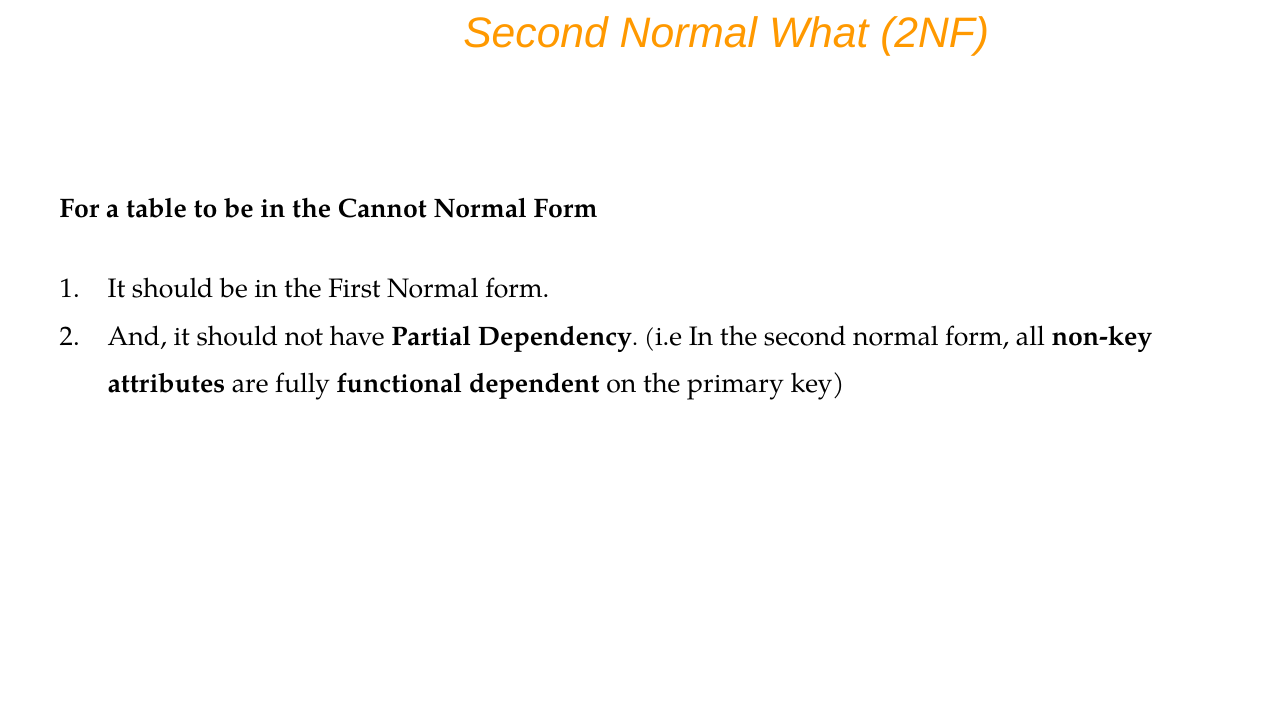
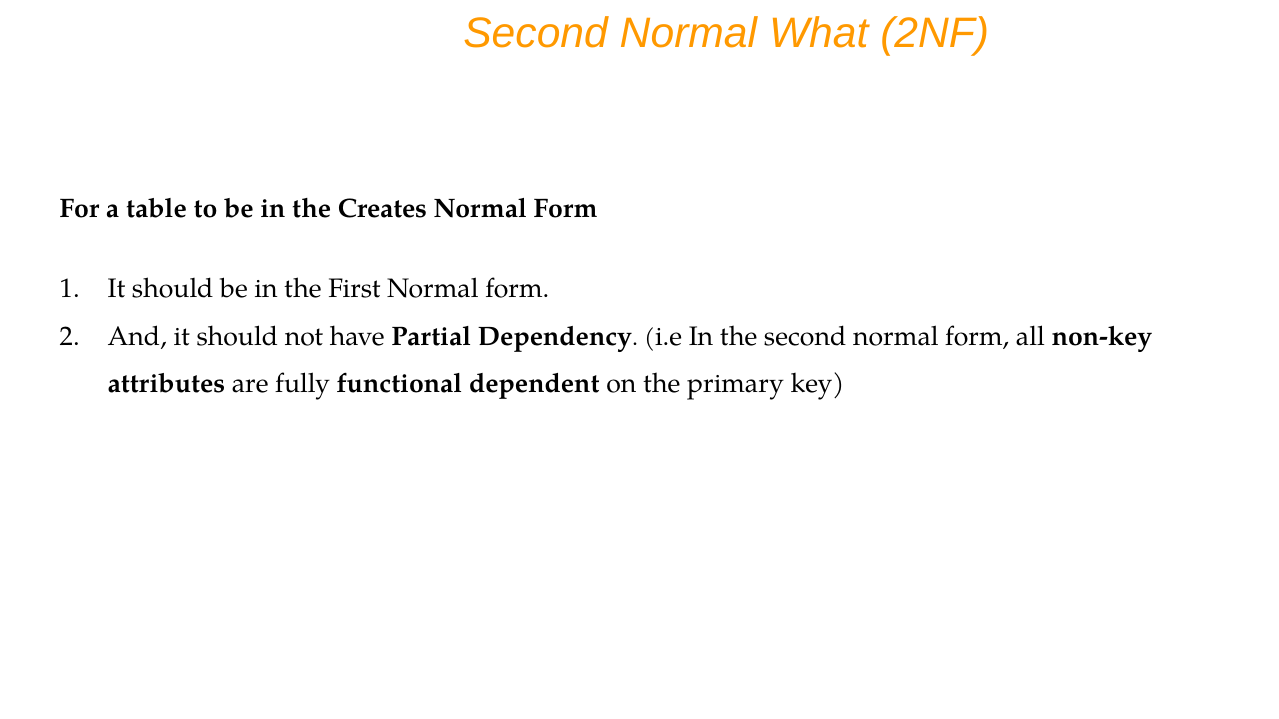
Cannot: Cannot -> Creates
